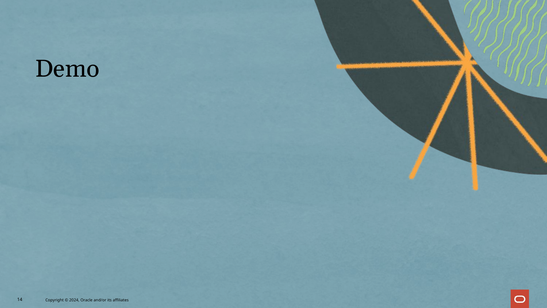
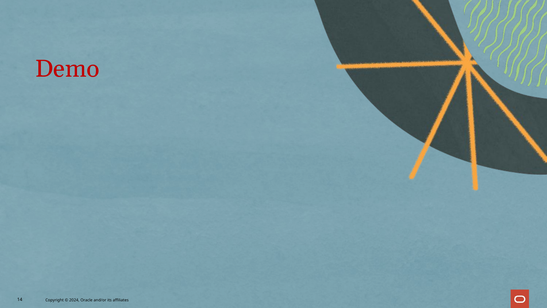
Demo colour: black -> red
